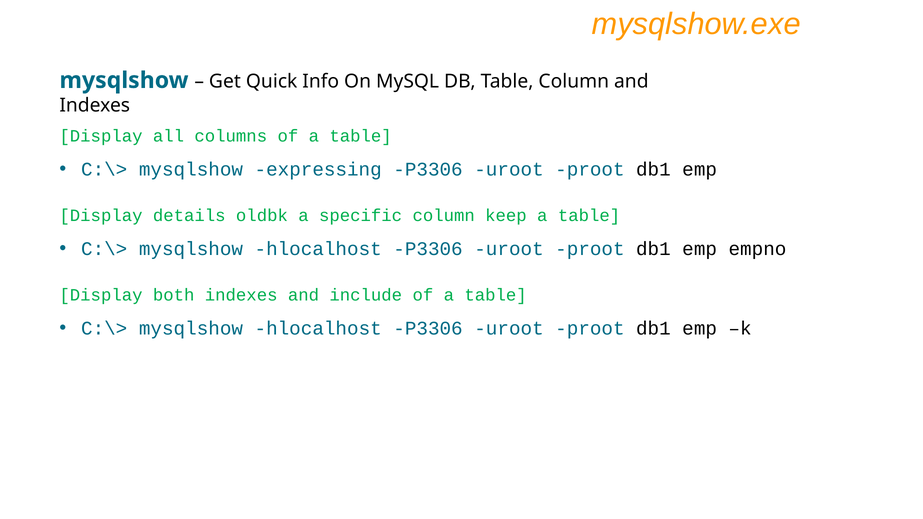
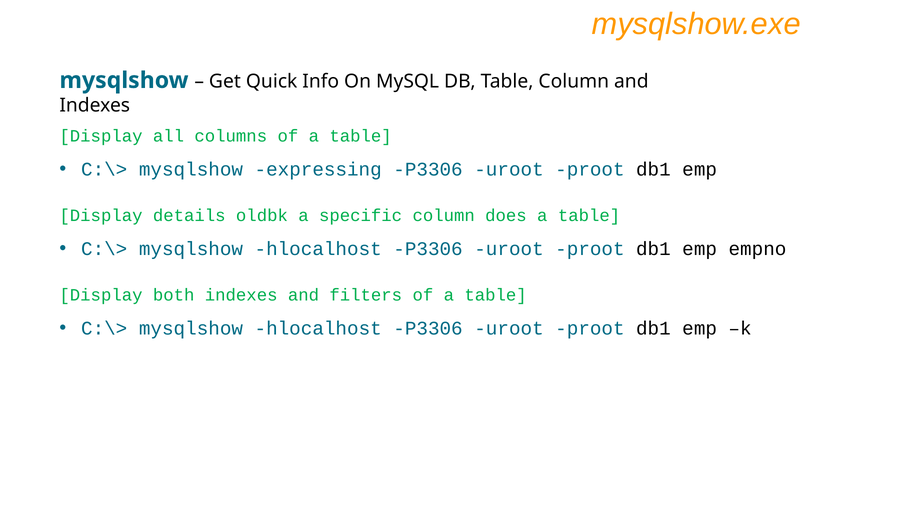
keep: keep -> does
include: include -> filters
